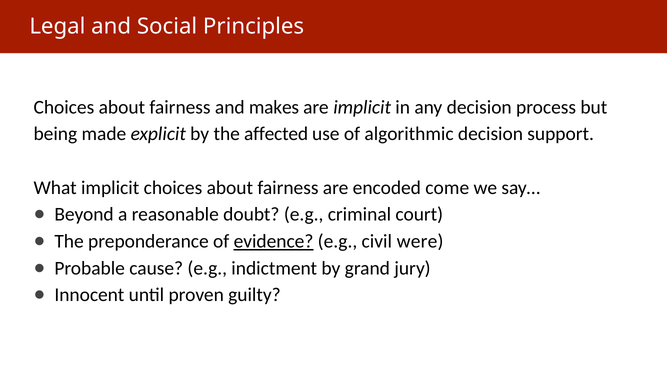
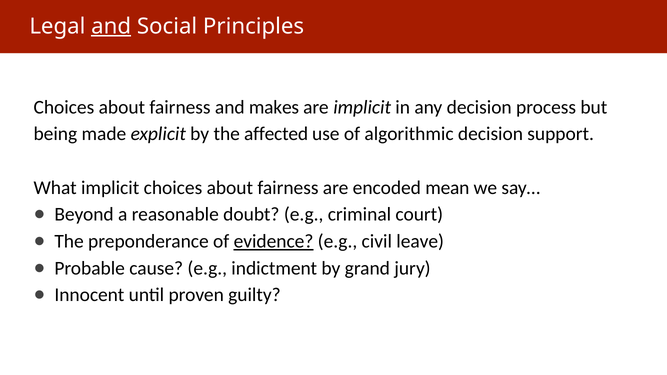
and at (111, 26) underline: none -> present
come: come -> mean
were: were -> leave
